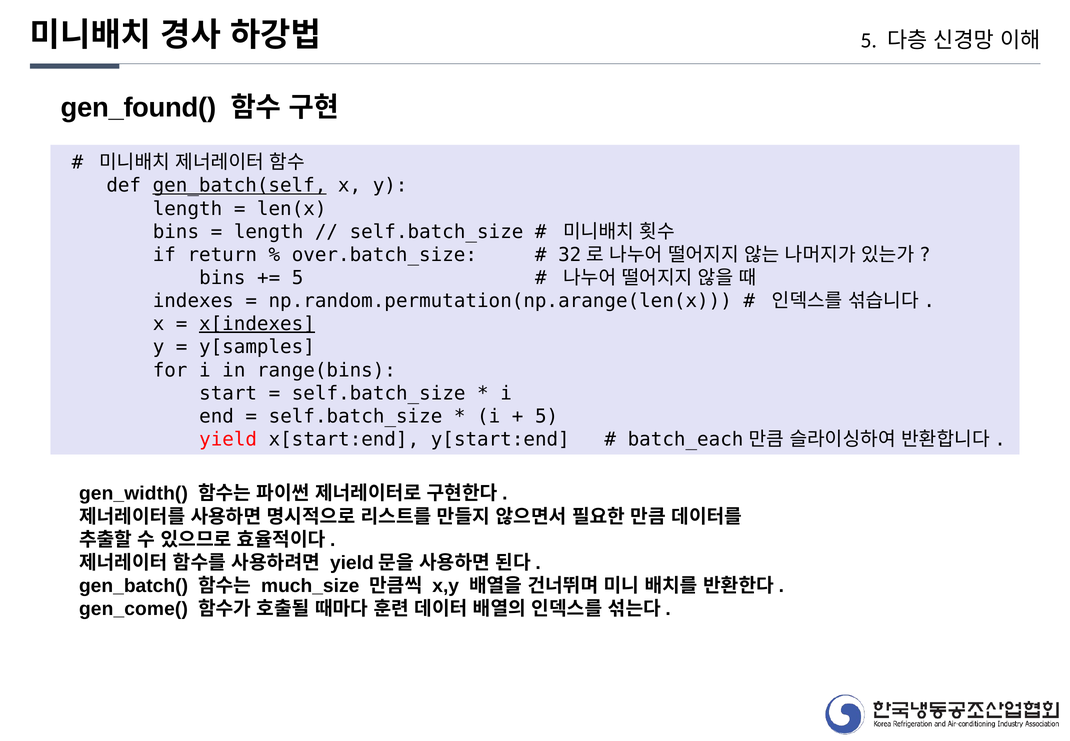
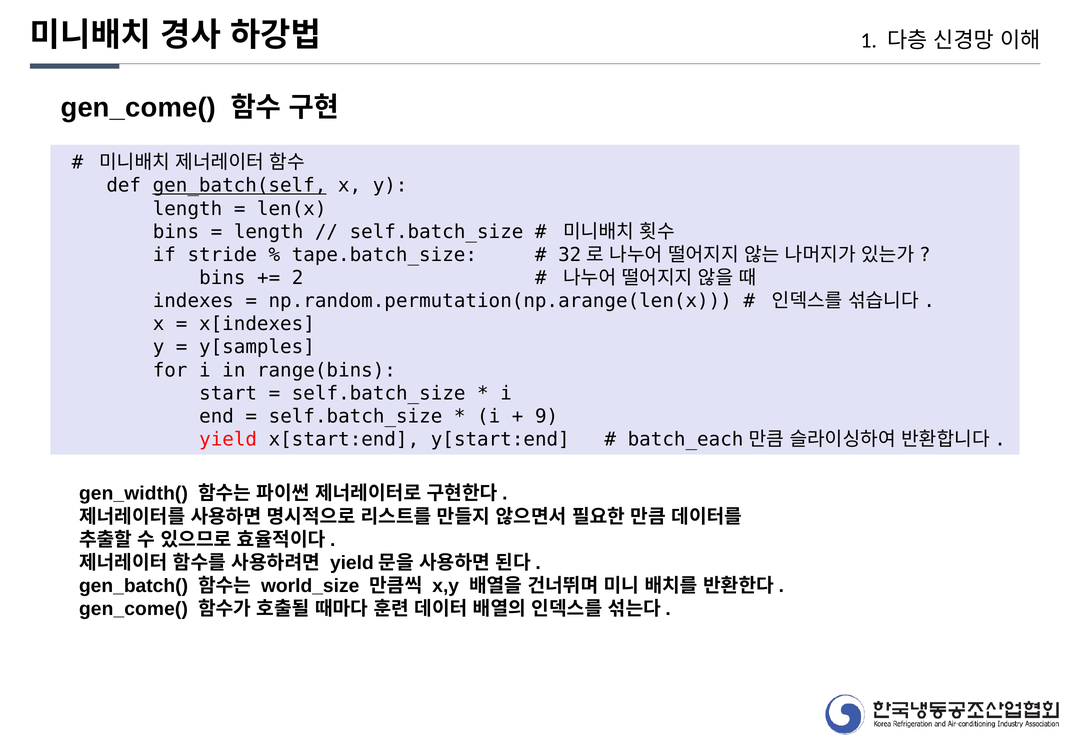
5 at (869, 41): 5 -> 1
gen_found( at (139, 107): gen_found( -> gen_come(
return: return -> stride
over.batch_size: over.batch_size -> tape.batch_size
5 at (298, 278): 5 -> 2
x[indexes underline: present -> none
5 at (547, 416): 5 -> 9
much_size: much_size -> world_size
